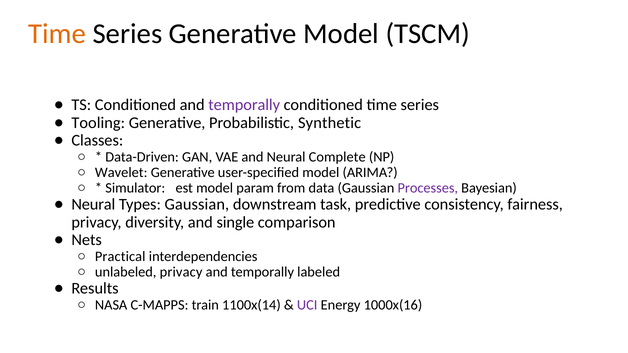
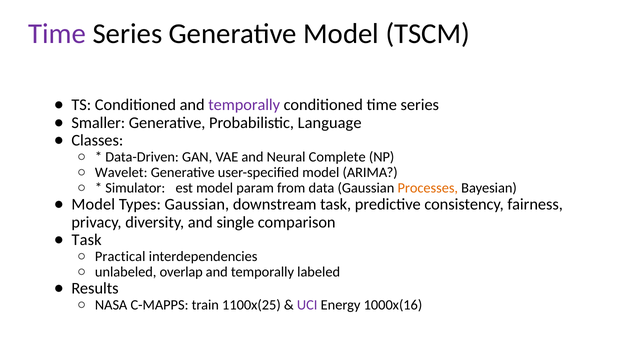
Time at (57, 34) colour: orange -> purple
Tooling: Tooling -> Smaller
Synthetic: Synthetic -> Language
Processes colour: purple -> orange
Neural at (93, 205): Neural -> Model
Nets at (87, 240): Nets -> Task
unlabeled privacy: privacy -> overlap
1100x(14: 1100x(14 -> 1100x(25
